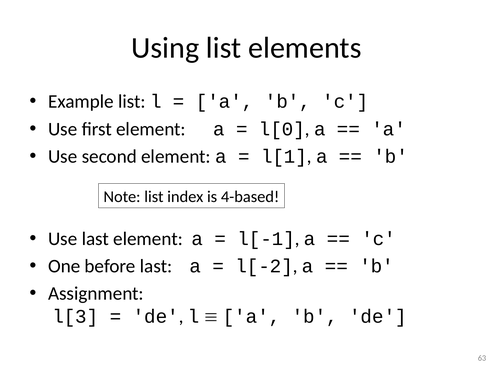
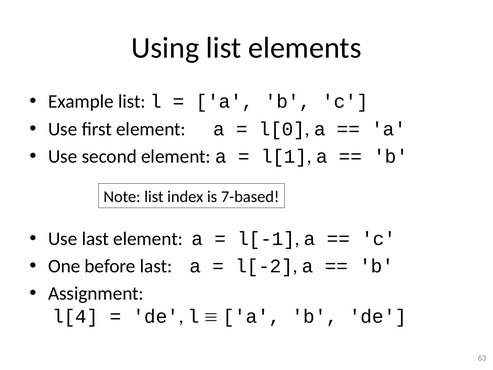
4-based: 4-based -> 7-based
l[3: l[3 -> l[4
